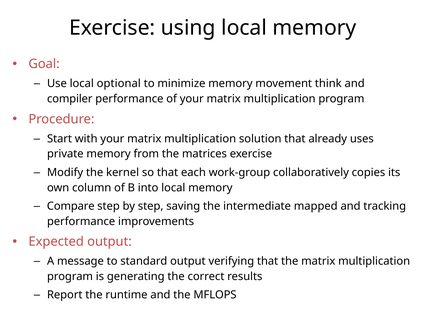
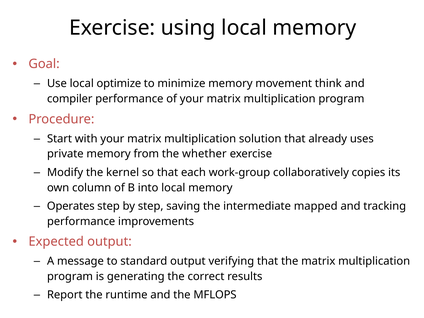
optional: optional -> optimize
matrices: matrices -> whether
Compare: Compare -> Operates
